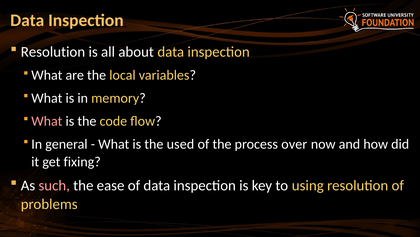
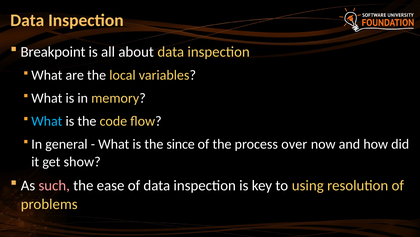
Resolution at (53, 52): Resolution -> Breakpoint
What at (47, 121) colour: pink -> light blue
used: used -> since
fixing: fixing -> show
